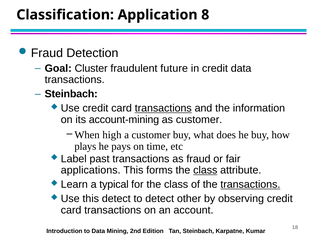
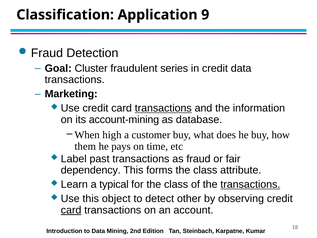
8: 8 -> 9
future: future -> series
Steinbach at (71, 94): Steinbach -> Marketing
as customer: customer -> database
plays: plays -> them
applications: applications -> dependency
class at (205, 170) underline: present -> none
this detect: detect -> object
card at (71, 210) underline: none -> present
